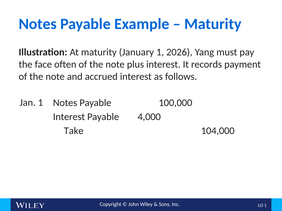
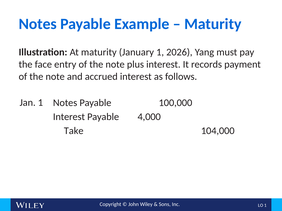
often: often -> entry
